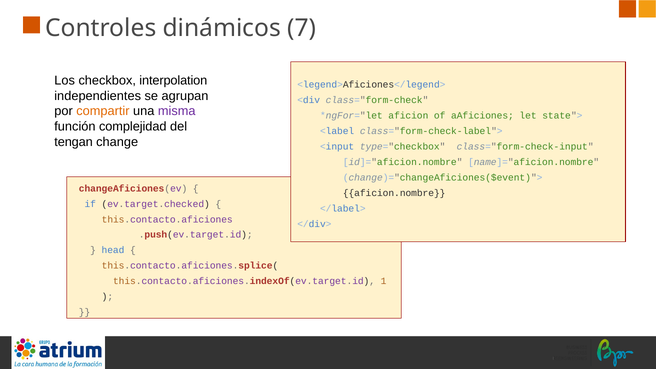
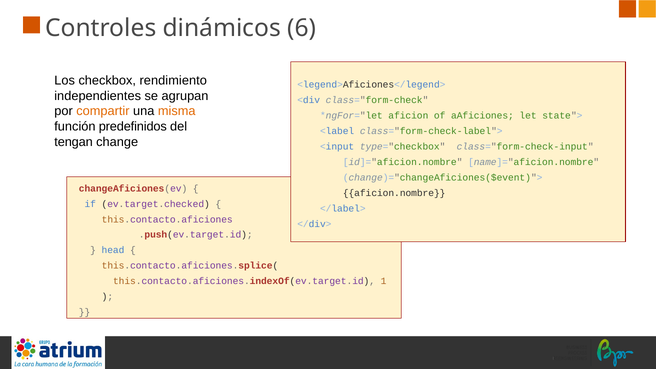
7: 7 -> 6
interpolation: interpolation -> rendimiento
misma colour: purple -> orange
complejidad: complejidad -> predefinidos
